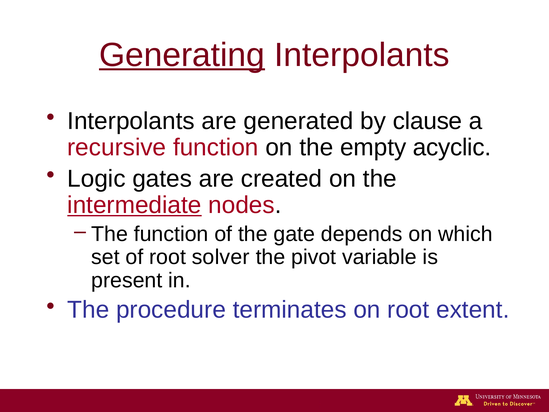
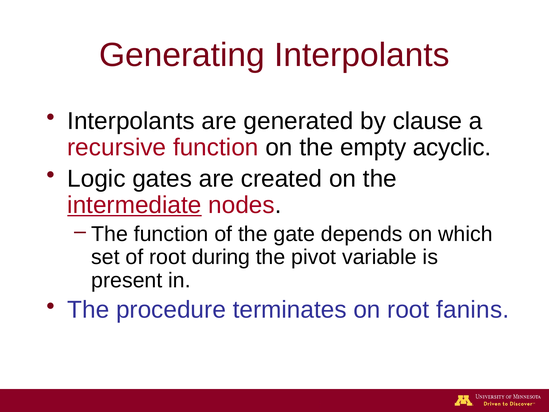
Generating underline: present -> none
solver: solver -> during
extent: extent -> fanins
